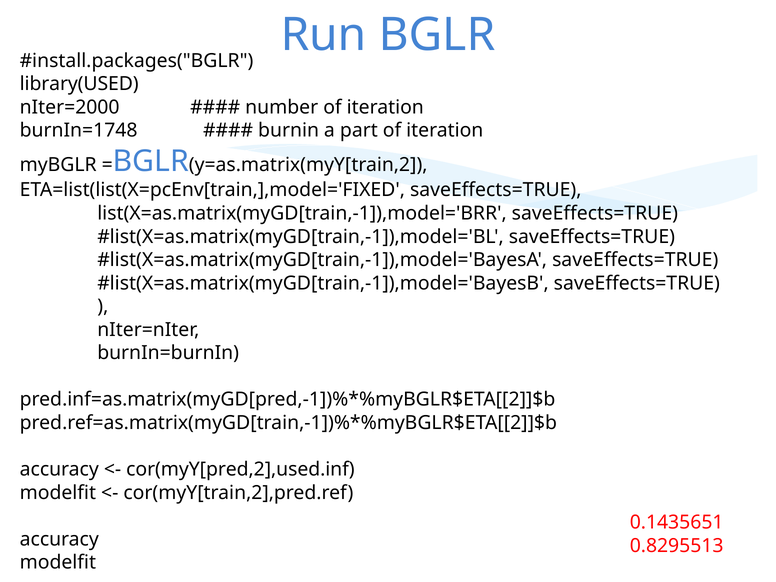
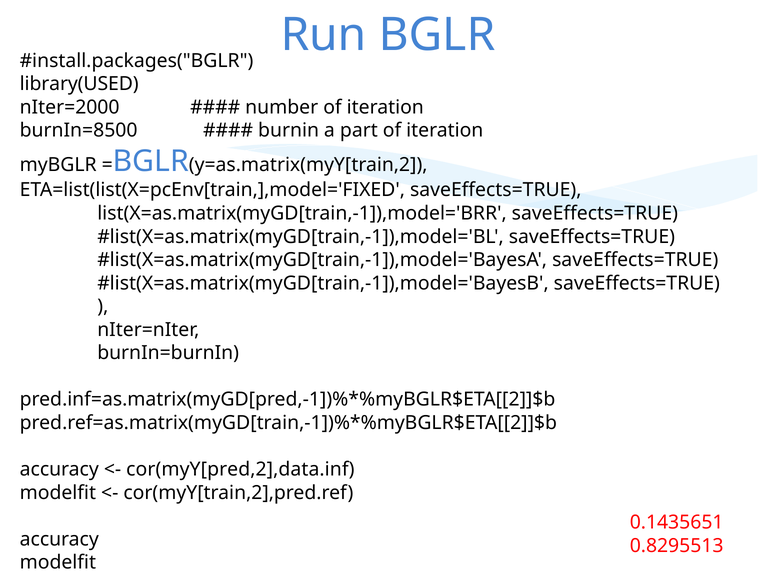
burnIn=1748: burnIn=1748 -> burnIn=8500
cor(myY[pred,2],used.inf: cor(myY[pred,2],used.inf -> cor(myY[pred,2],data.inf
